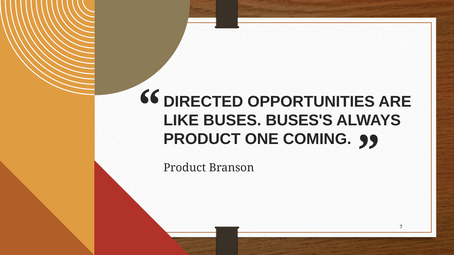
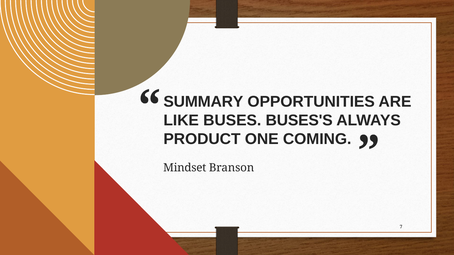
DIRECTED: DIRECTED -> SUMMARY
Product at (185, 168): Product -> Mindset
